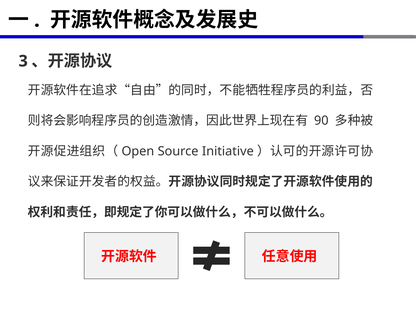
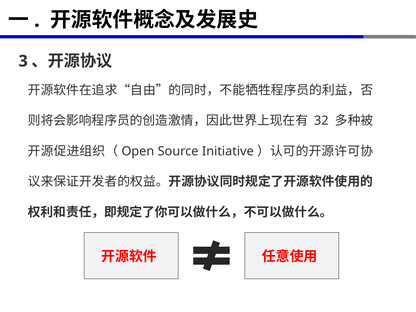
90: 90 -> 32
